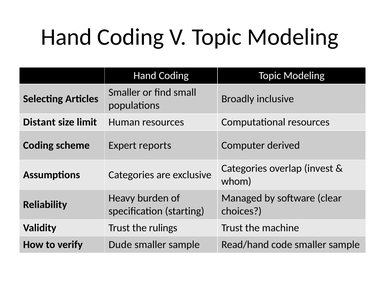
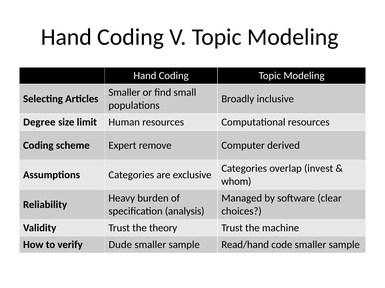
Distant: Distant -> Degree
reports: reports -> remove
starting: starting -> analysis
rulings: rulings -> theory
